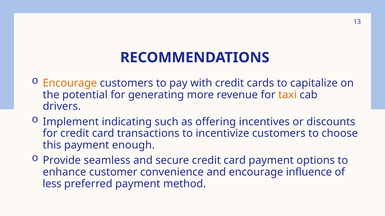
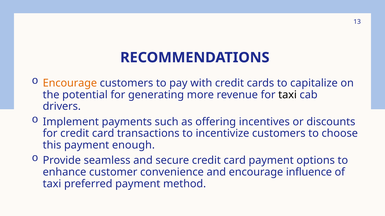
taxi at (288, 95) colour: orange -> black
indicating: indicating -> payments
less at (52, 184): less -> taxi
